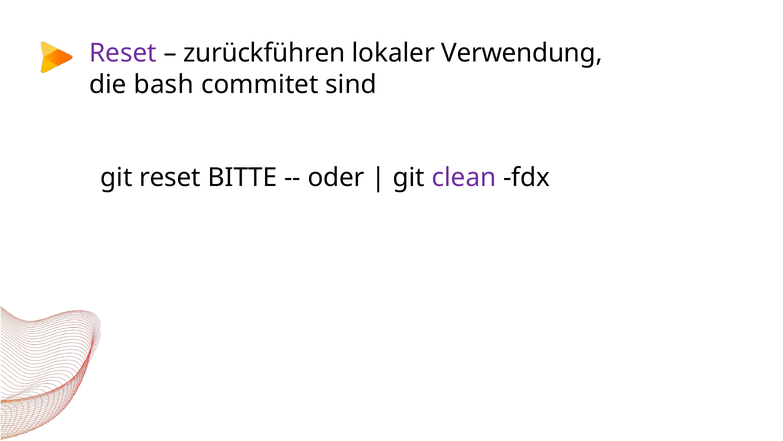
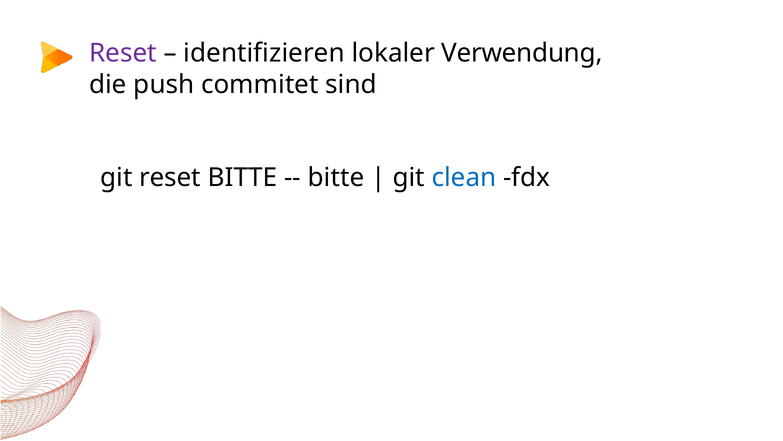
zurückführen: zurückführen -> identifizieren
bash: bash -> push
oder at (336, 178): oder -> bitte
clean colour: purple -> blue
